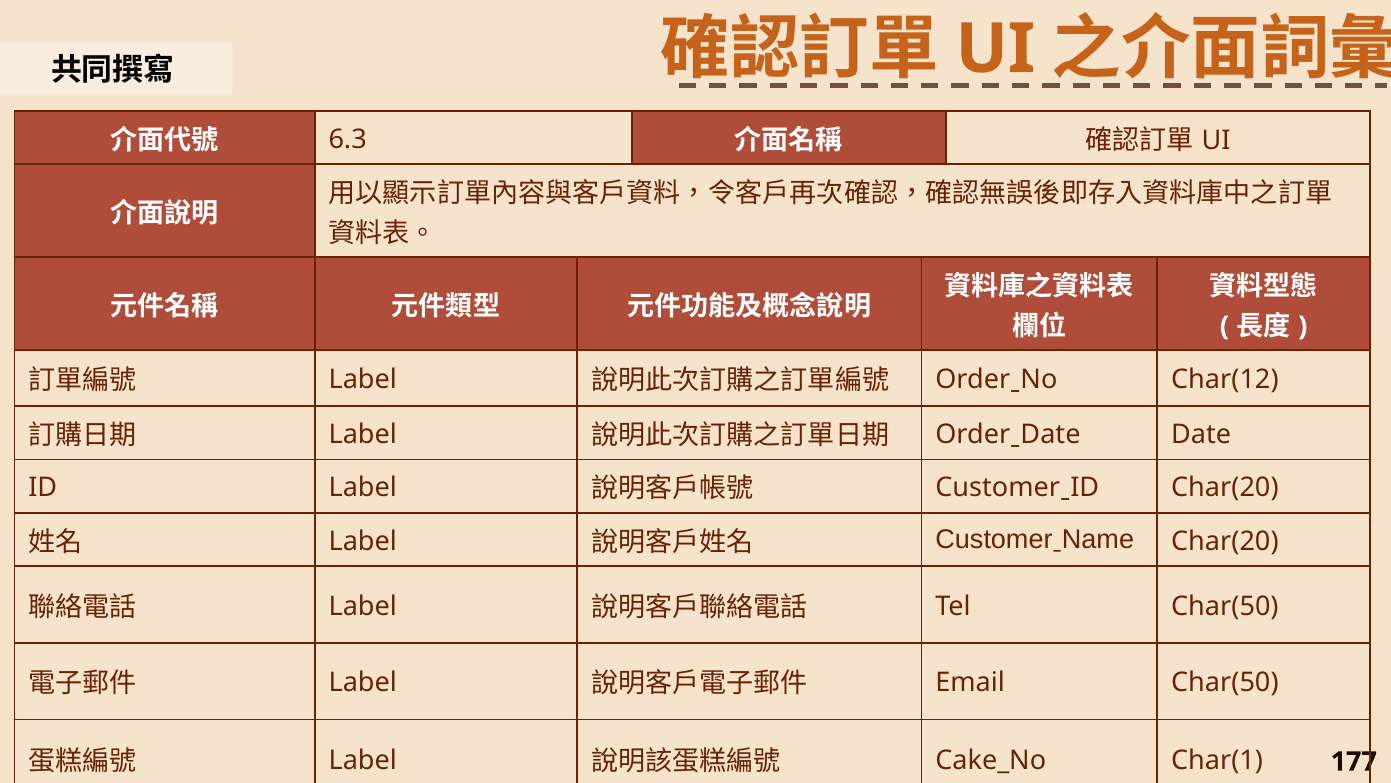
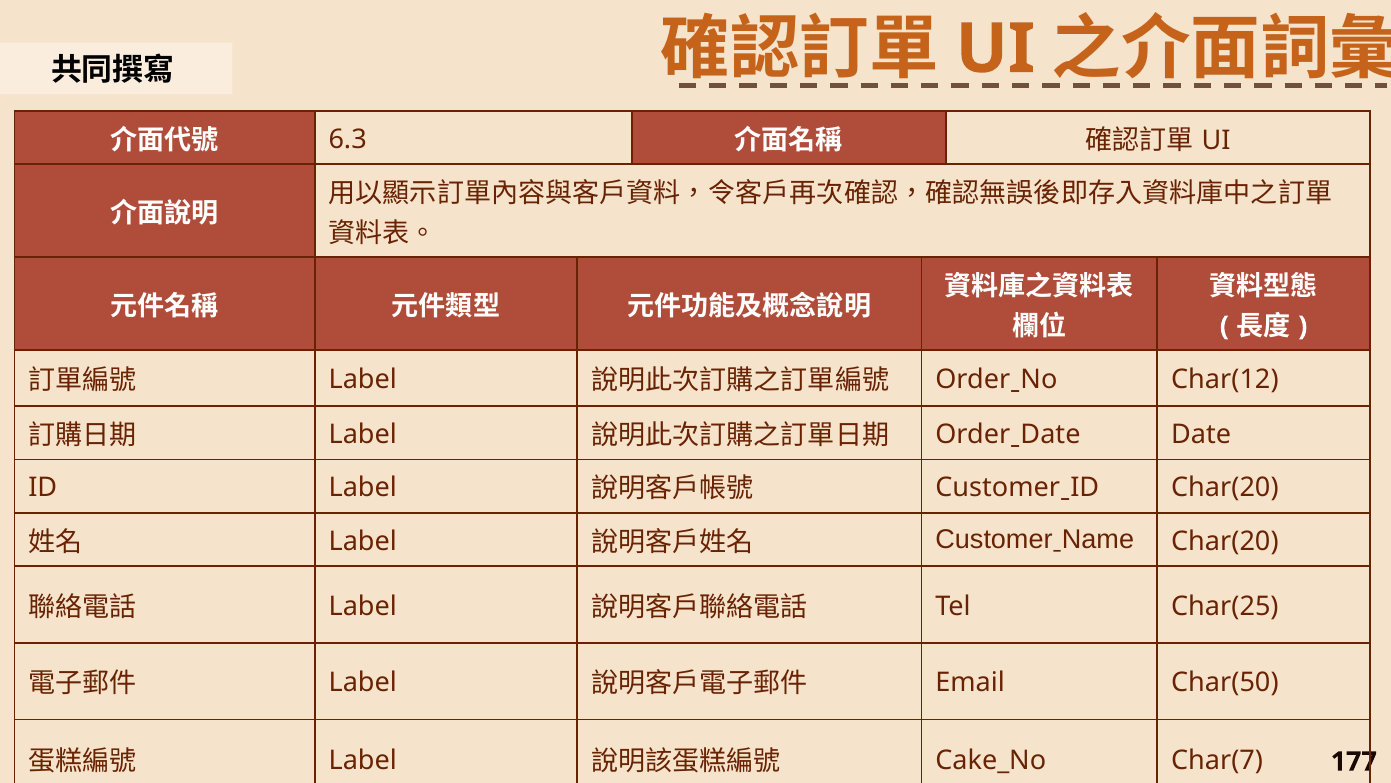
Tel Char(50: Char(50 -> Char(25
Char(1: Char(1 -> Char(7
